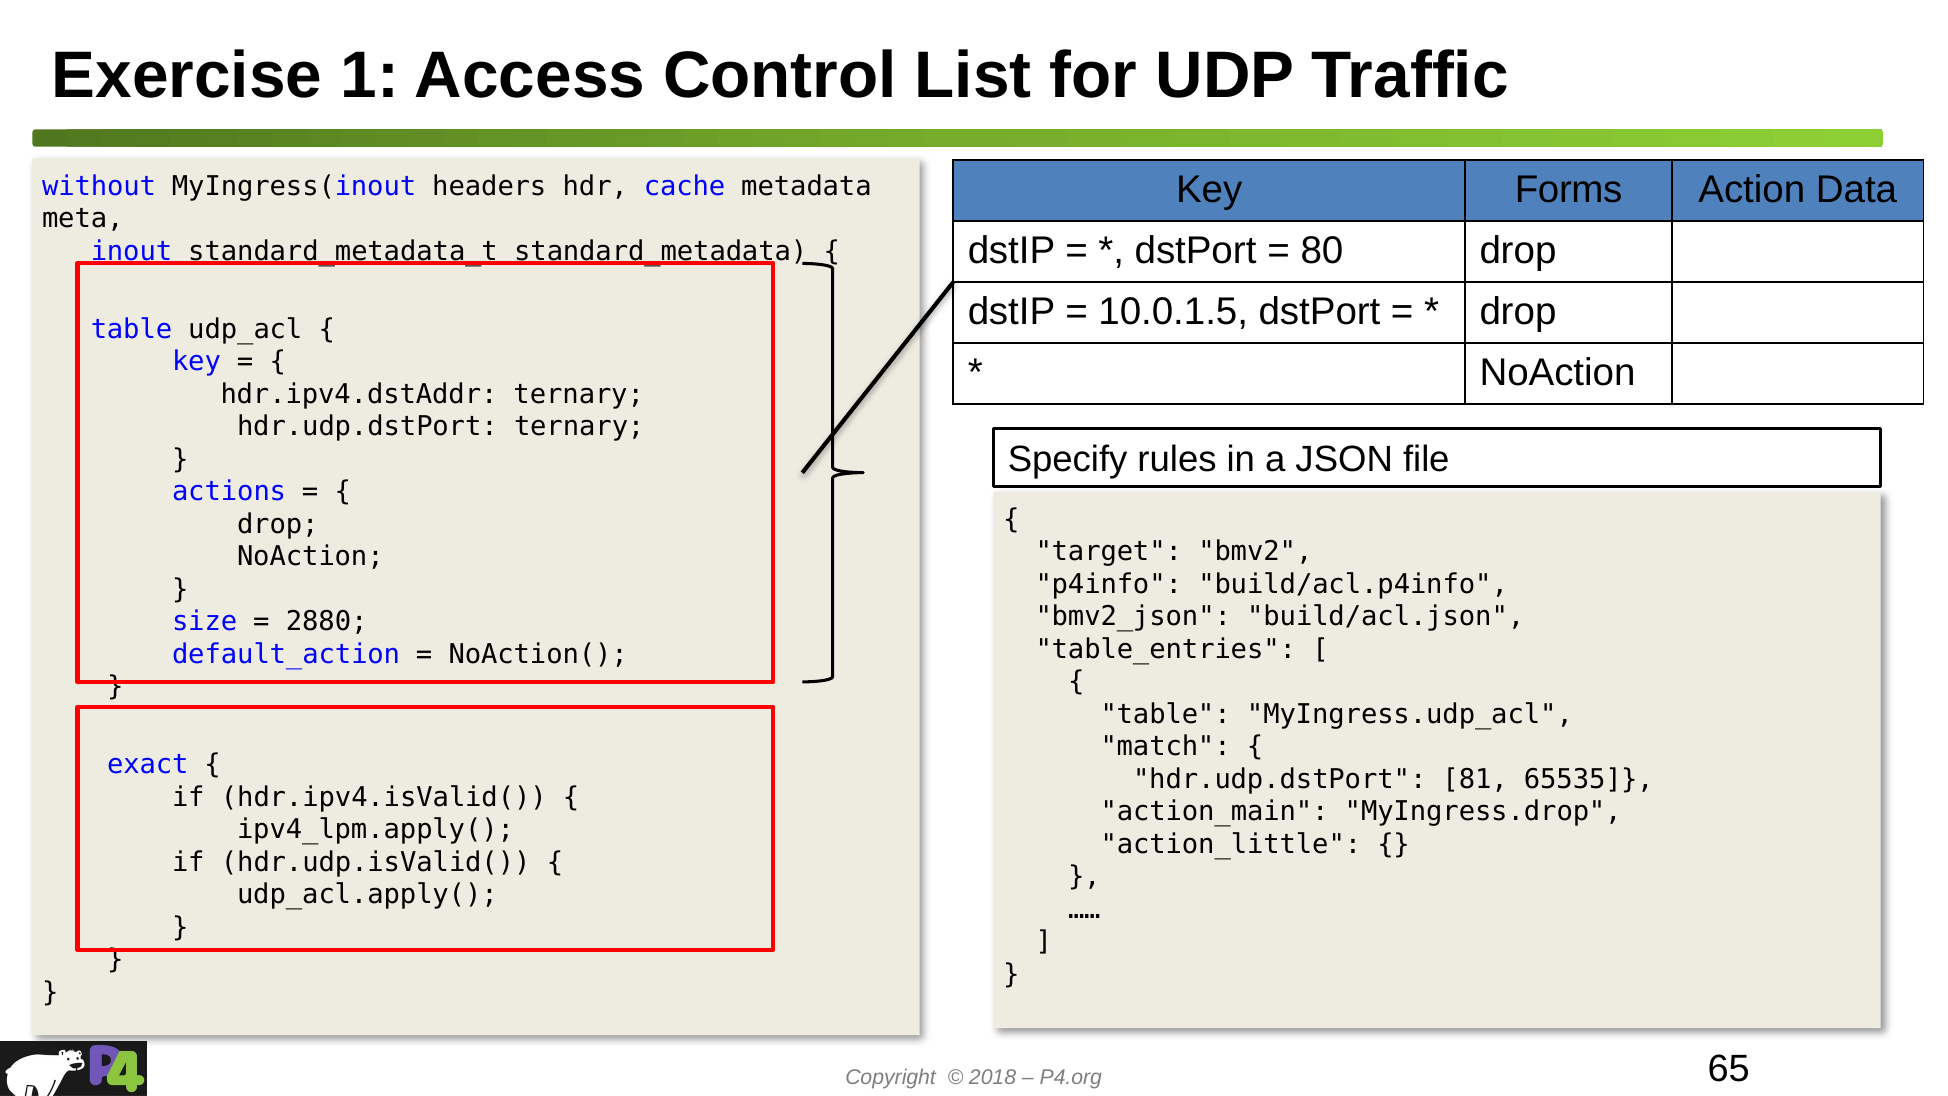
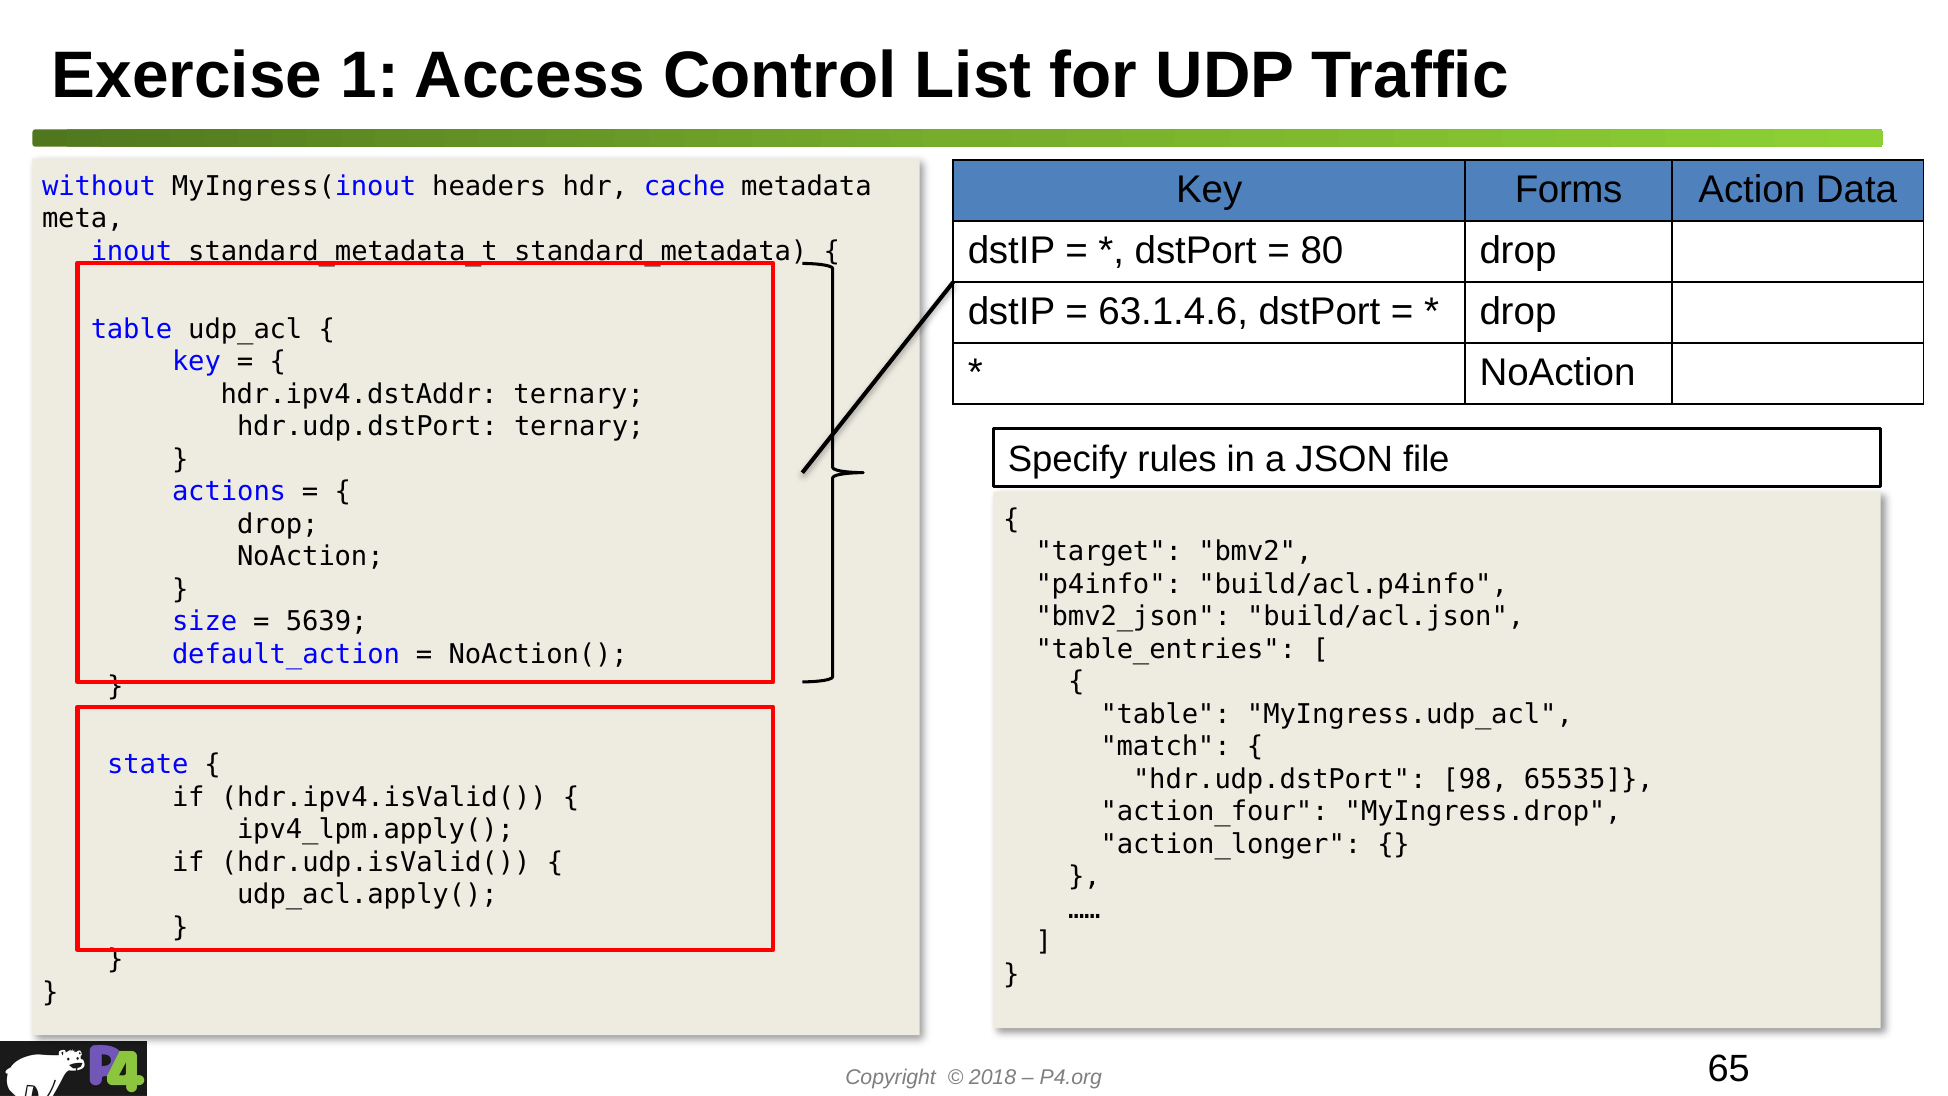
10.0.1.5: 10.0.1.5 -> 63.1.4.6
2880: 2880 -> 5639
exact: exact -> state
81: 81 -> 98
action_main: action_main -> action_four
action_little: action_little -> action_longer
